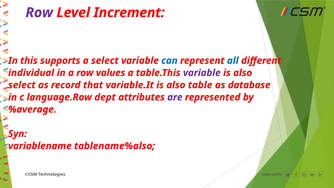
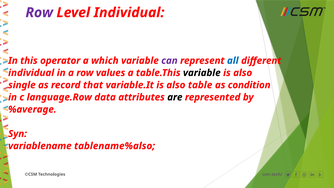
Level Increment: Increment -> Individual
supports: supports -> operator
a select: select -> which
can colour: blue -> purple
variable at (202, 73) colour: purple -> black
select at (22, 85): select -> single
database: database -> condition
dept: dept -> data
are colour: purple -> black
